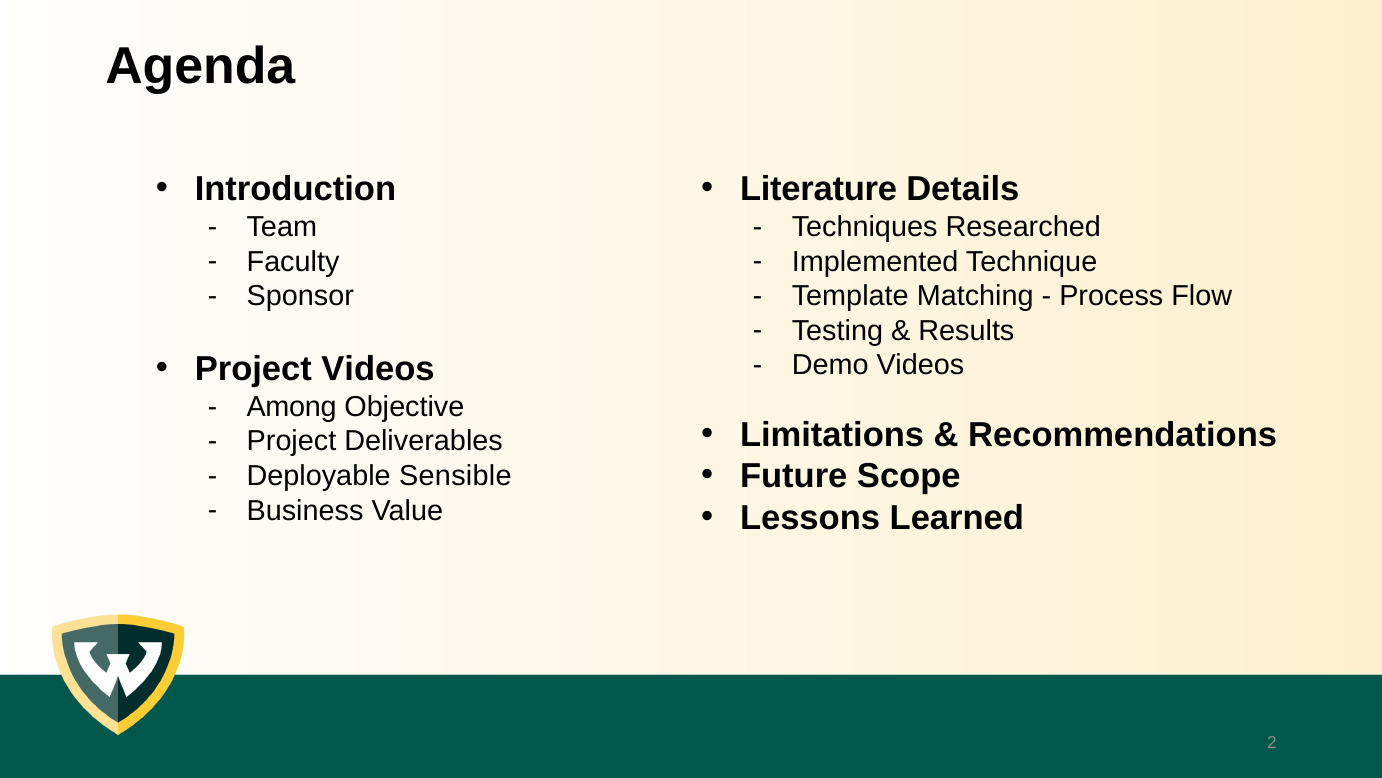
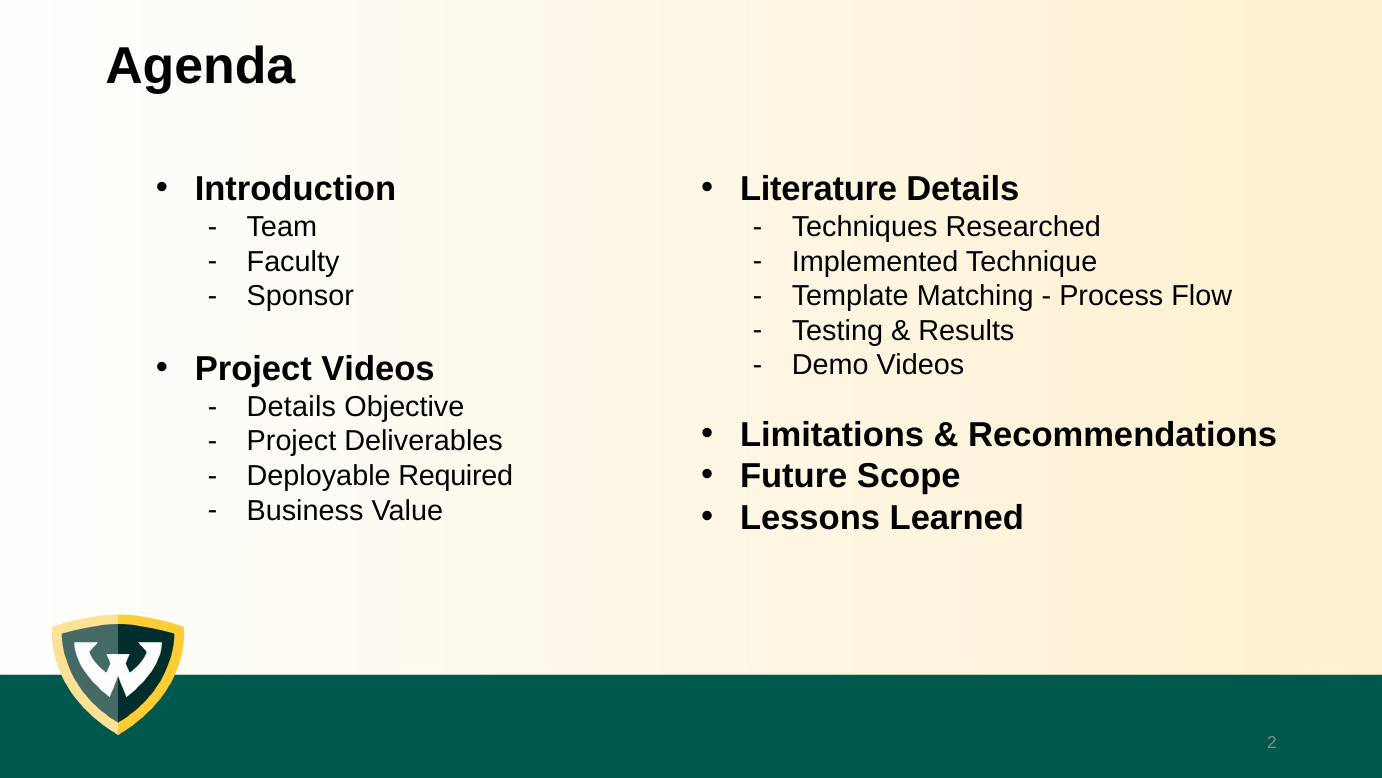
Among at (292, 407): Among -> Details
Sensible: Sensible -> Required
